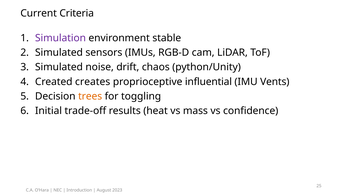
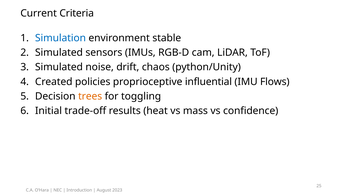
Simulation colour: purple -> blue
creates: creates -> policies
Vents: Vents -> Flows
